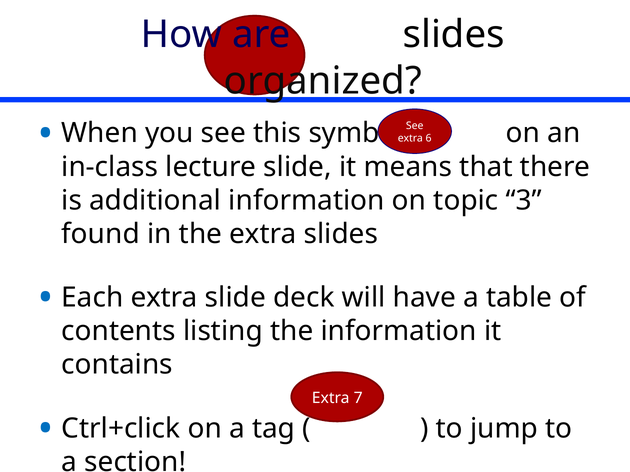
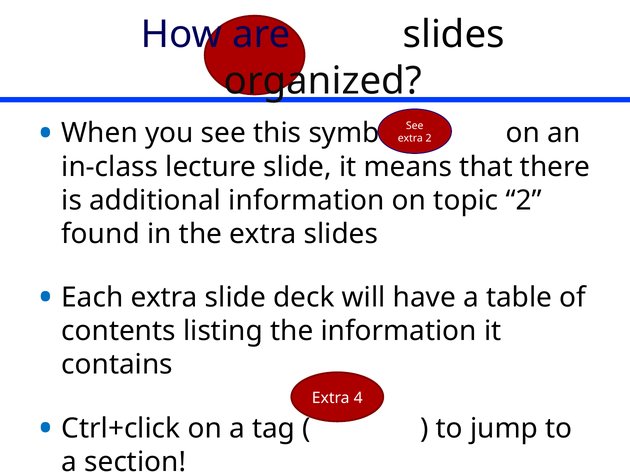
extra 6: 6 -> 2
topic 3: 3 -> 2
7: 7 -> 4
